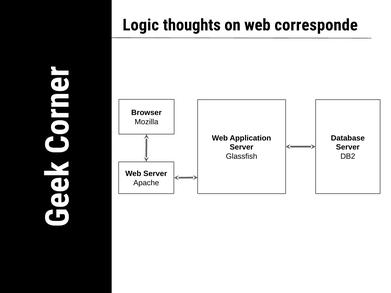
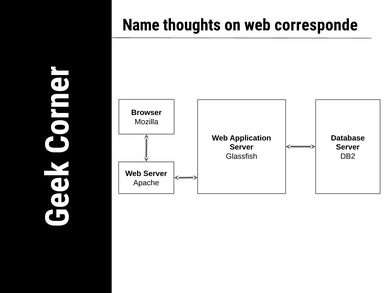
Logic: Logic -> Name
